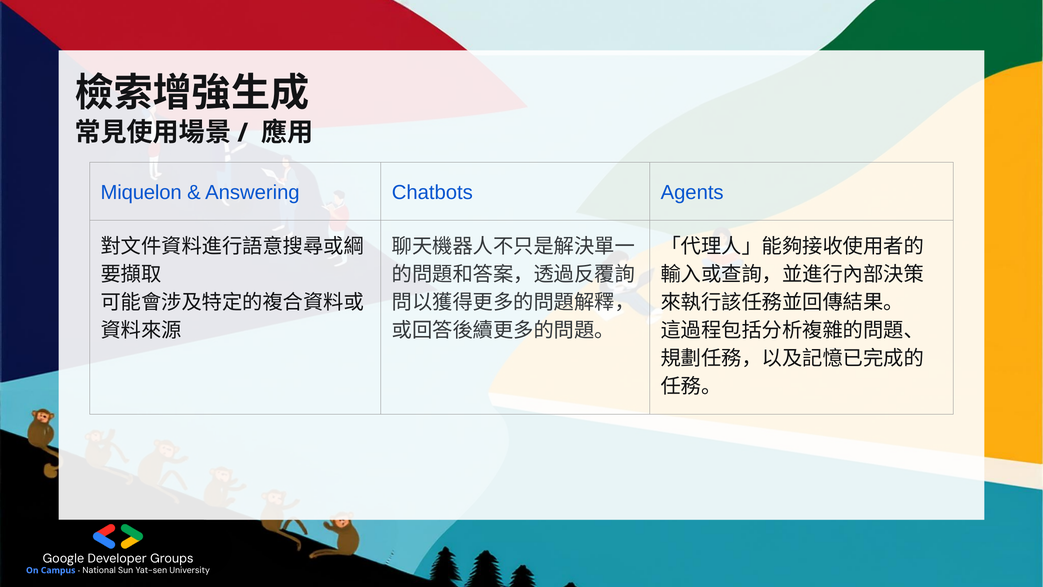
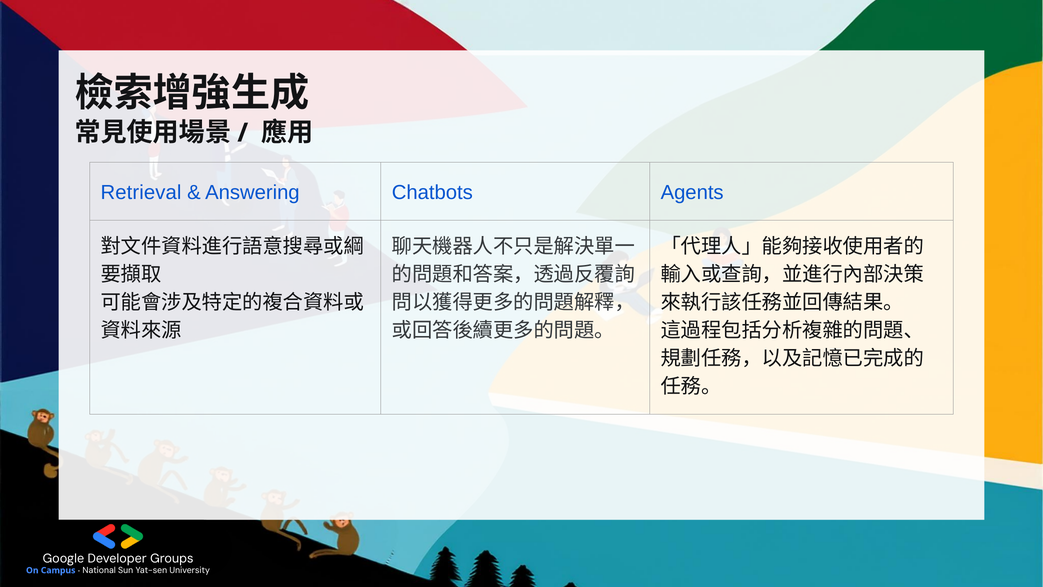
Miquelon: Miquelon -> Retrieval
